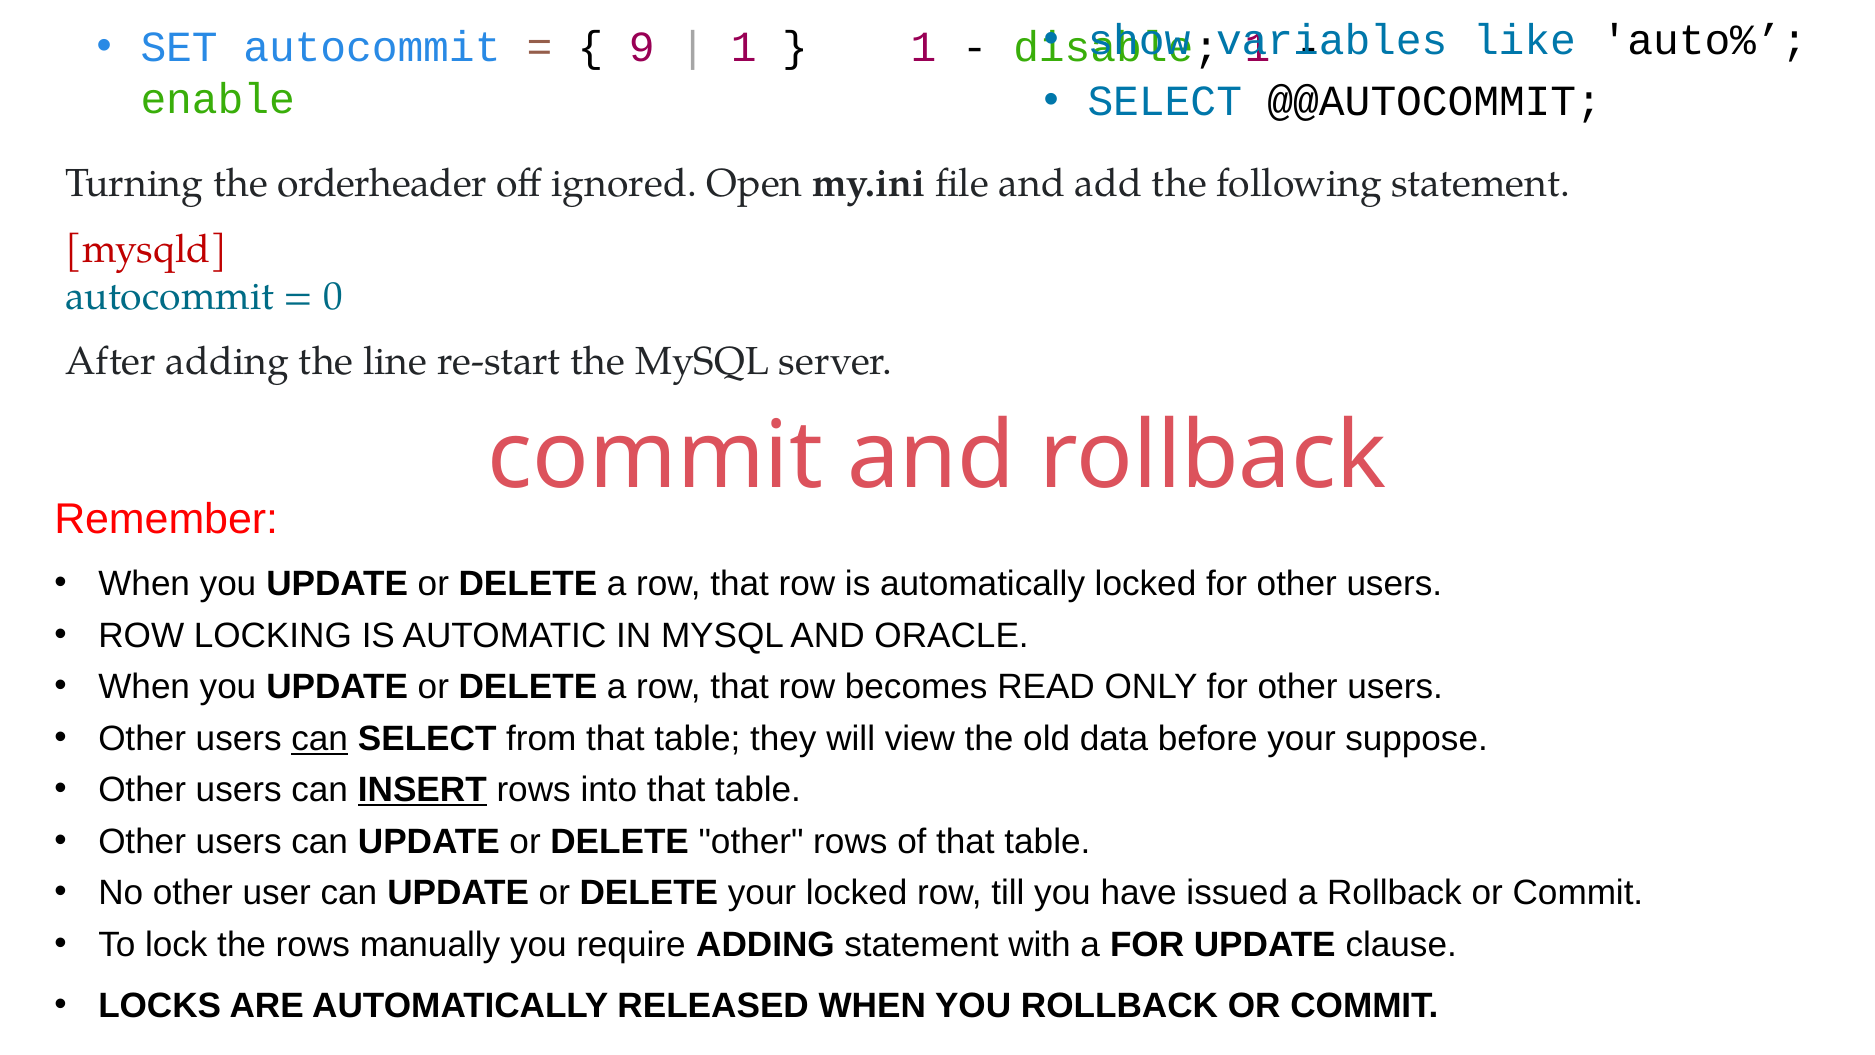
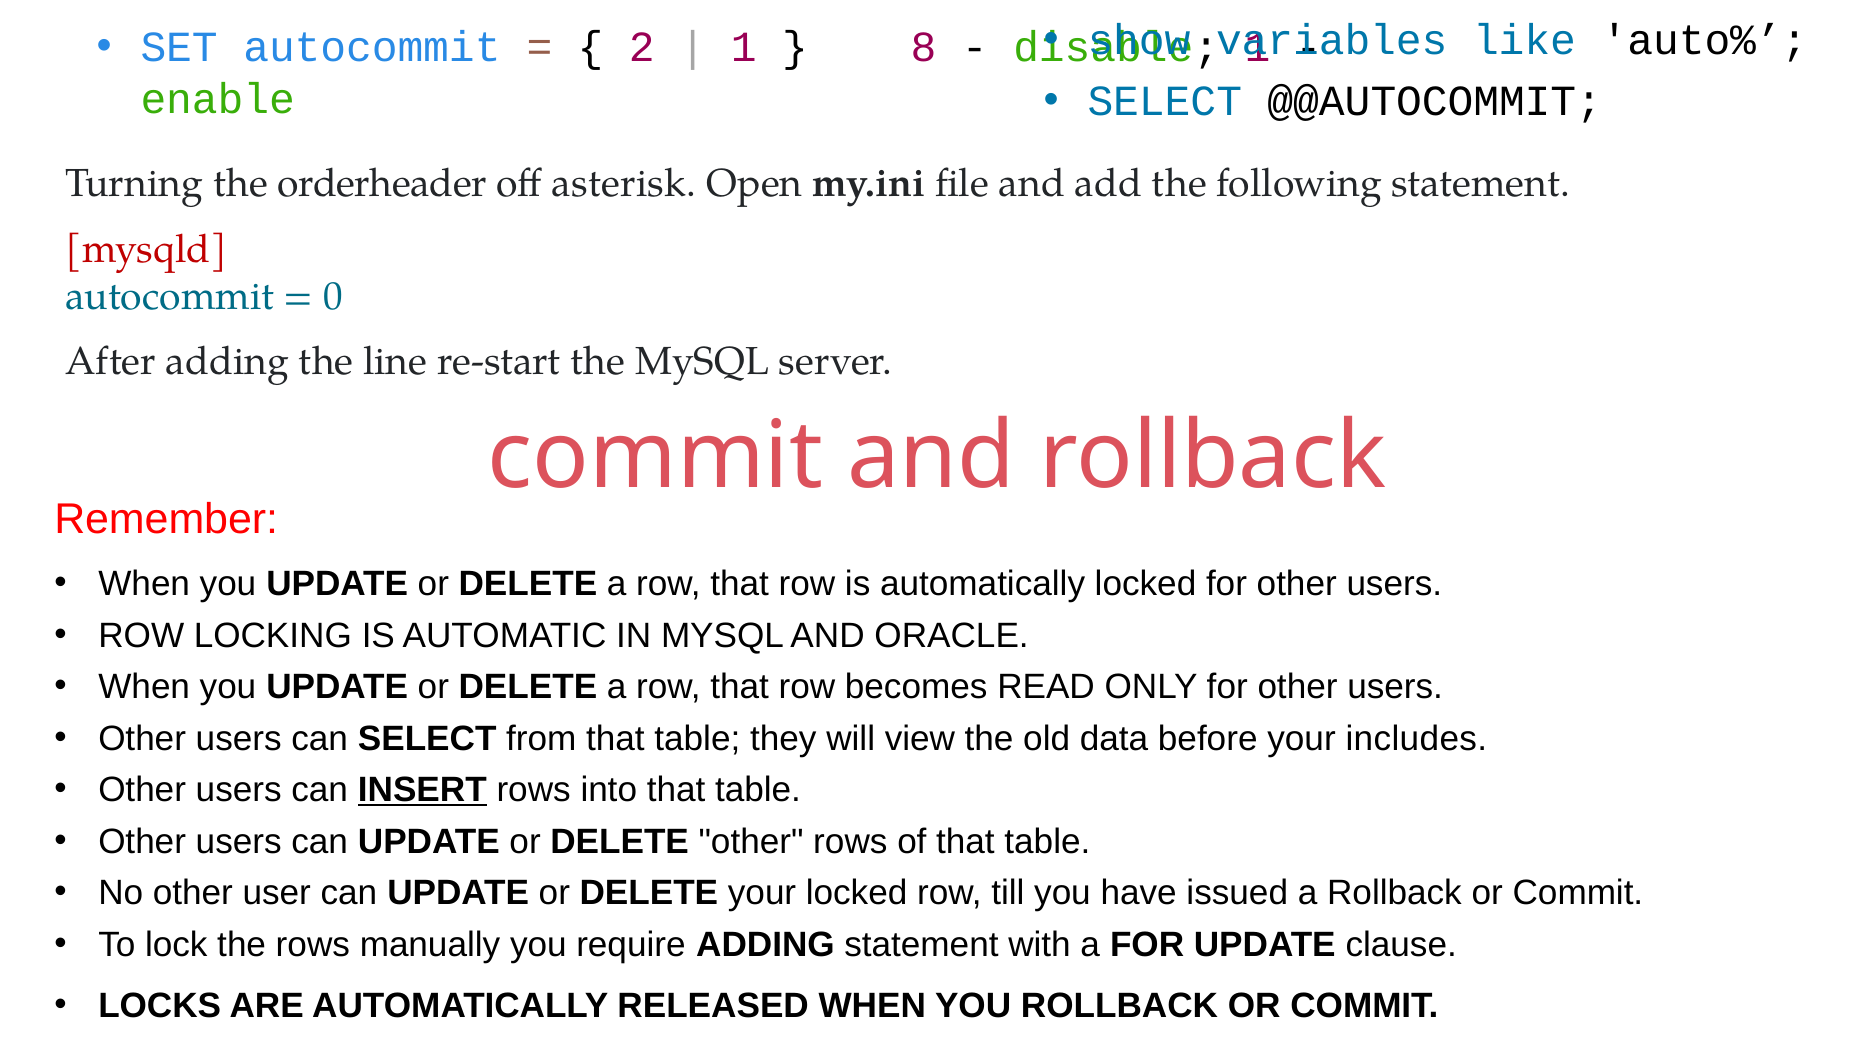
9: 9 -> 2
1 at (924, 47): 1 -> 8
ignored: ignored -> asterisk
can at (320, 738) underline: present -> none
suppose: suppose -> includes
